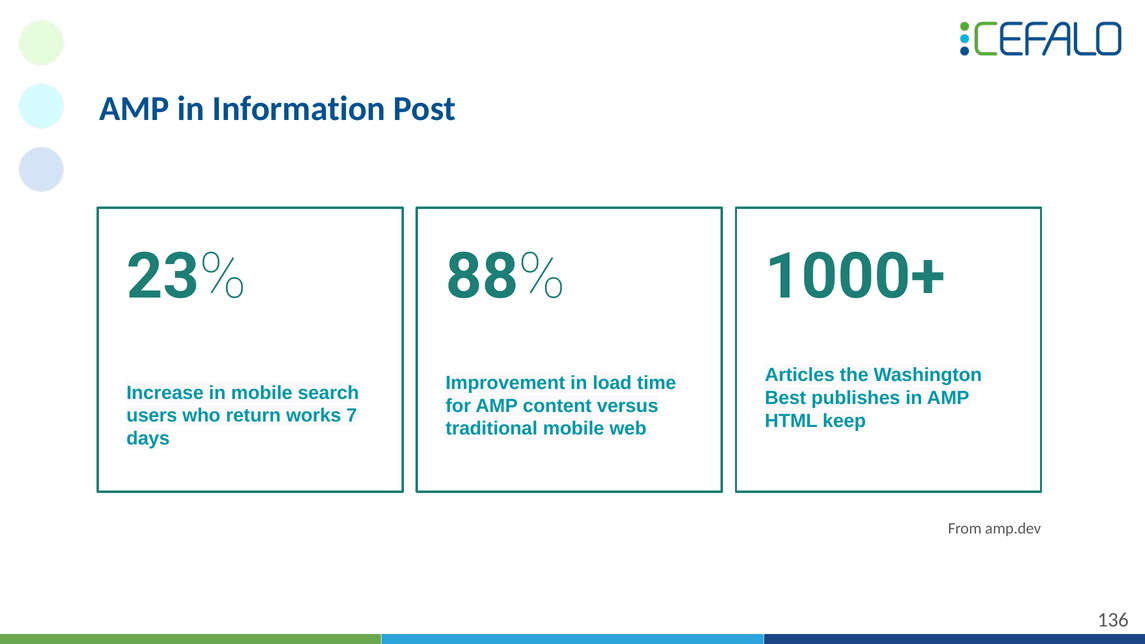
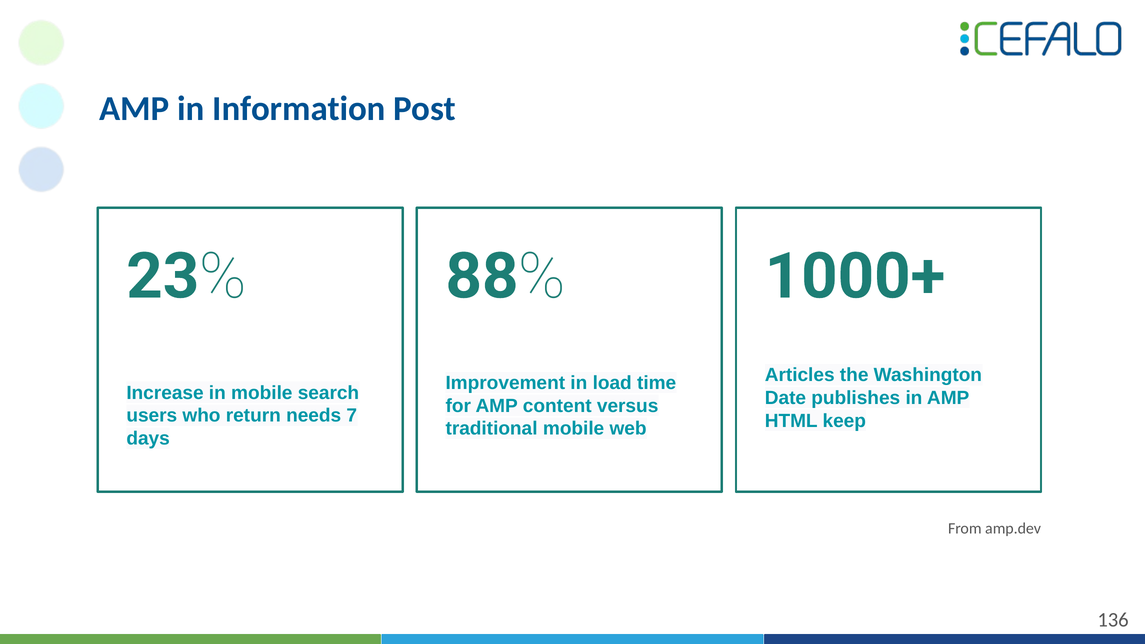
Best: Best -> Date
works: works -> needs
